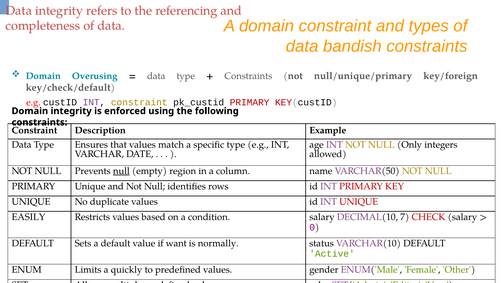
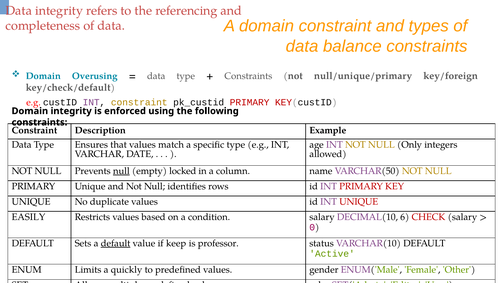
bandish: bandish -> balance
region: region -> locked
7: 7 -> 6
default at (116, 243) underline: none -> present
want: want -> keep
normally: normally -> professor
